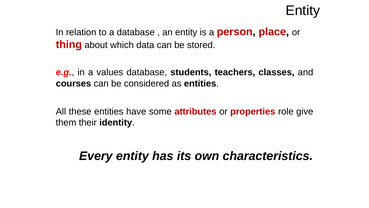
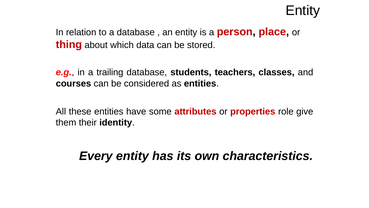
values: values -> trailing
